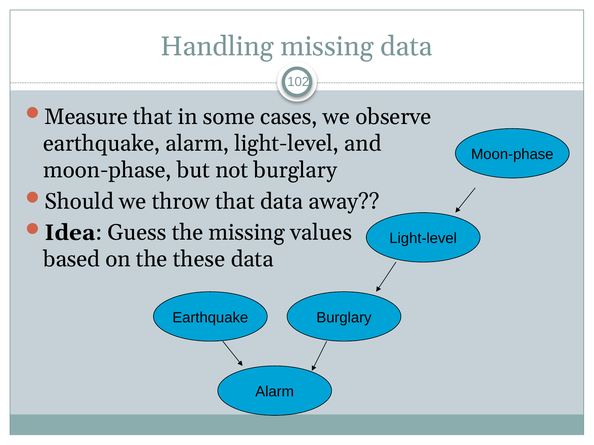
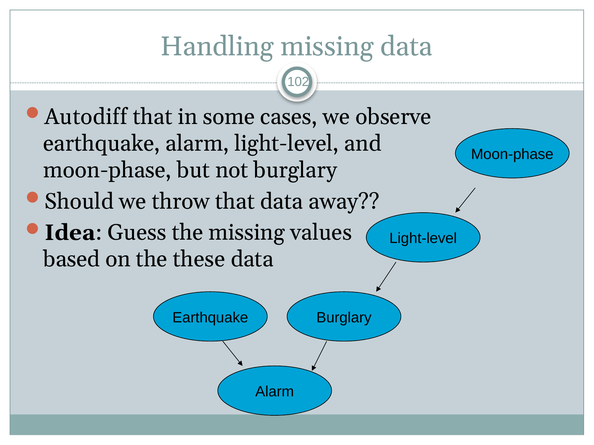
Measure: Measure -> Autodiff
